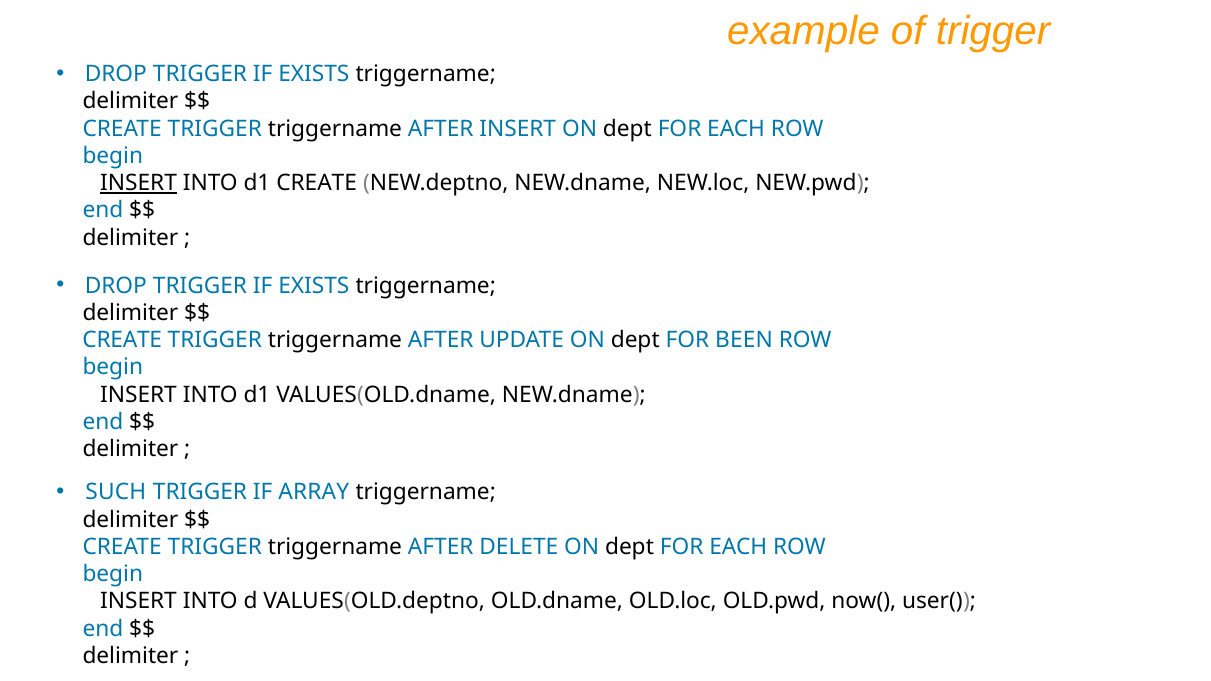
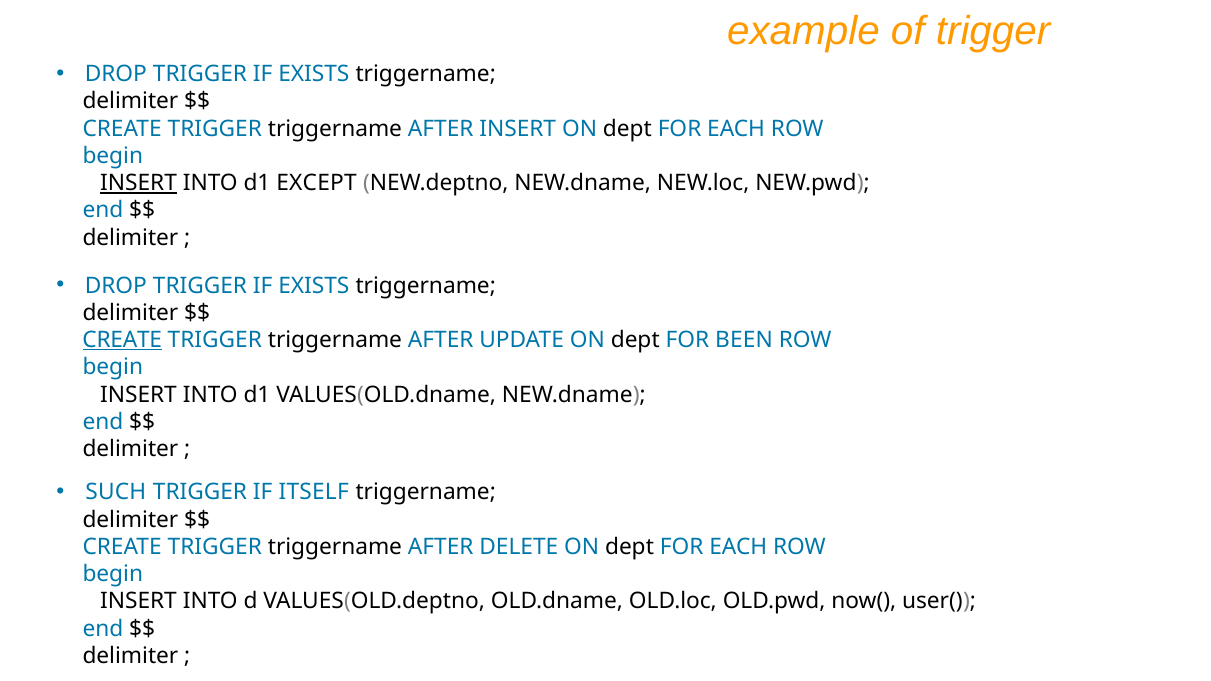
d1 CREATE: CREATE -> EXCEPT
CREATE at (122, 340) underline: none -> present
ARRAY: ARRAY -> ITSELF
